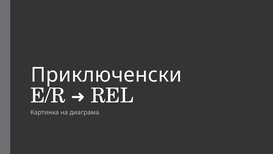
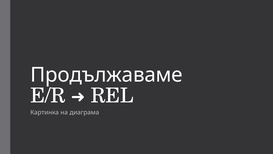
Приключенски: Приключенски -> Продължаваме
